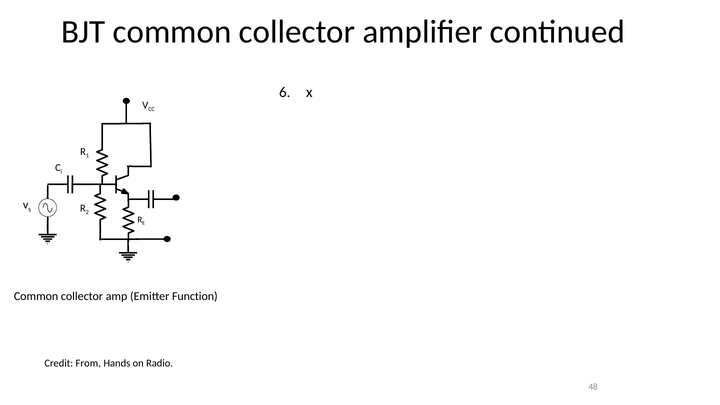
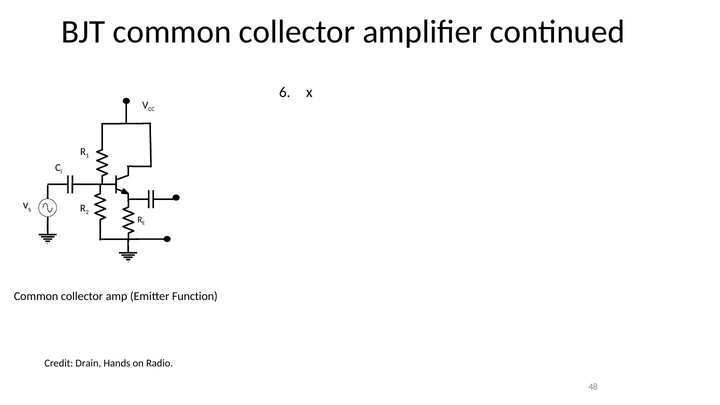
From: From -> Drain
